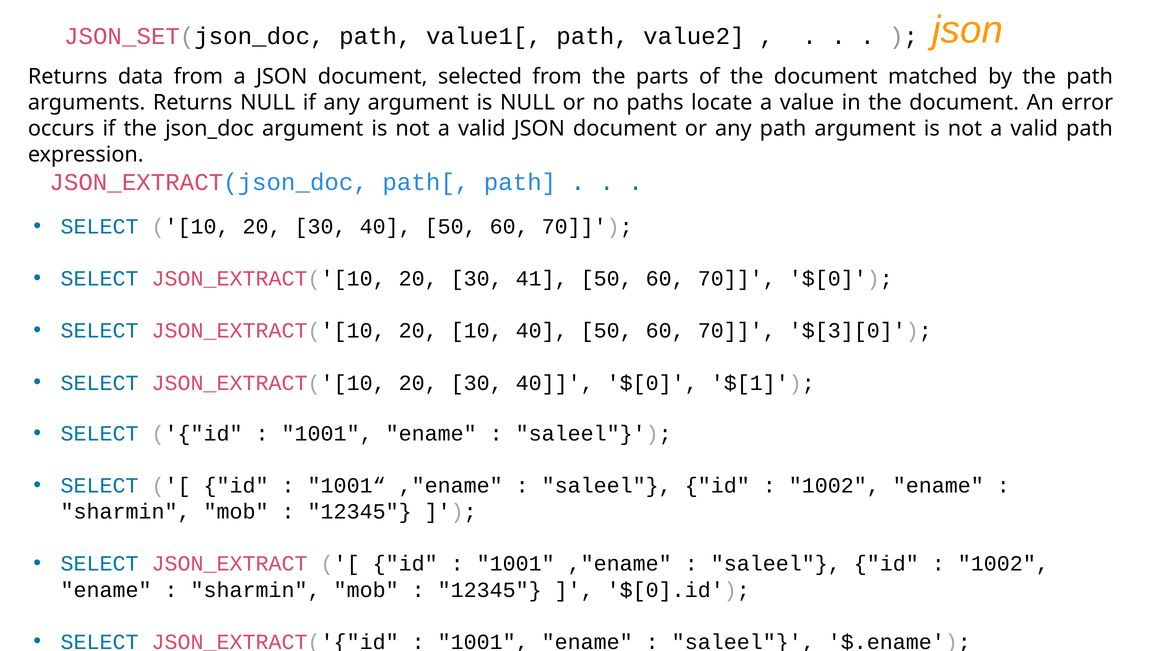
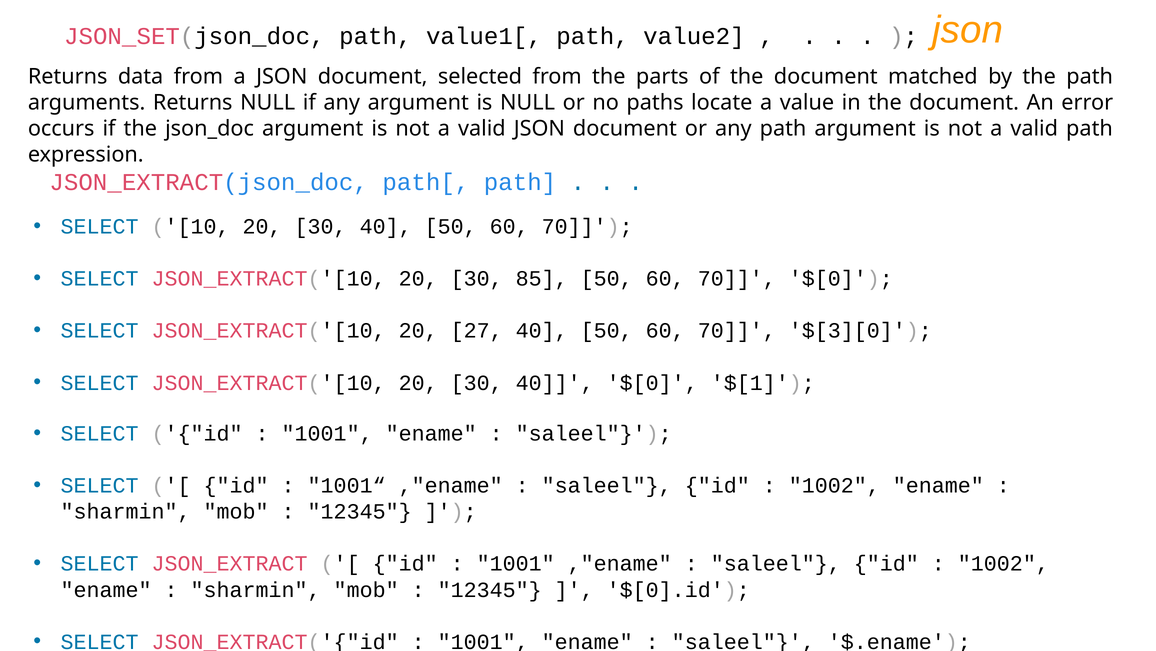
41: 41 -> 85
20 10: 10 -> 27
